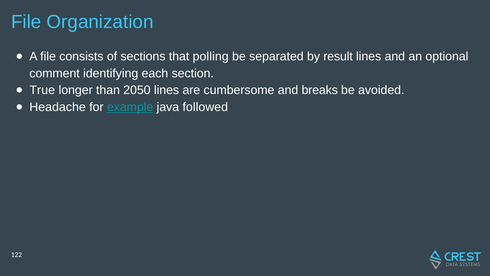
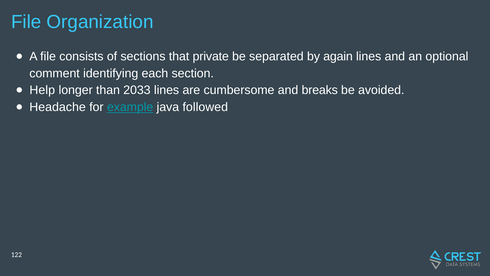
polling: polling -> private
result: result -> again
True: True -> Help
2050: 2050 -> 2033
